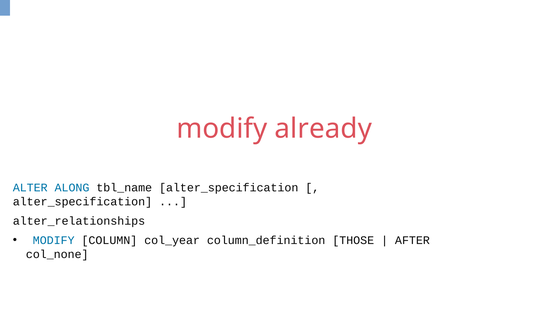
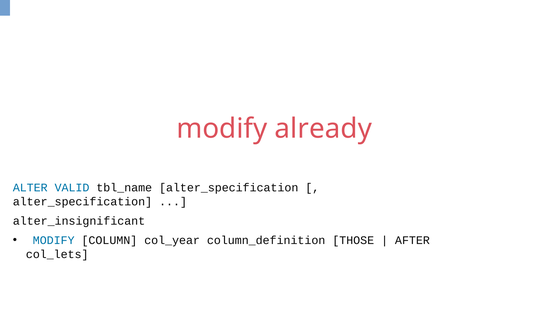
ALONG: ALONG -> VALID
alter_relationships: alter_relationships -> alter_insignificant
col_none: col_none -> col_lets
